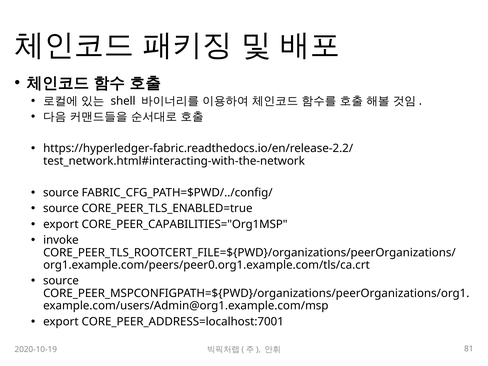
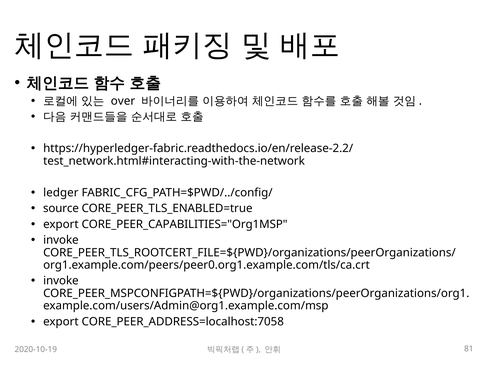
shell: shell -> over
source at (61, 193): source -> ledger
source at (61, 281): source -> invoke
CORE_PEER_ADDRESS=localhost:7001: CORE_PEER_ADDRESS=localhost:7001 -> CORE_PEER_ADDRESS=localhost:7058
